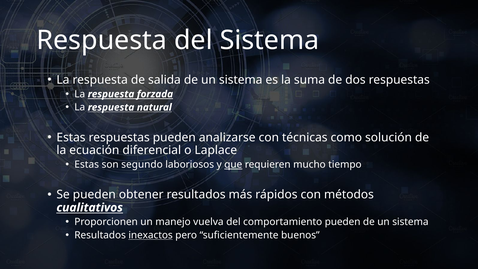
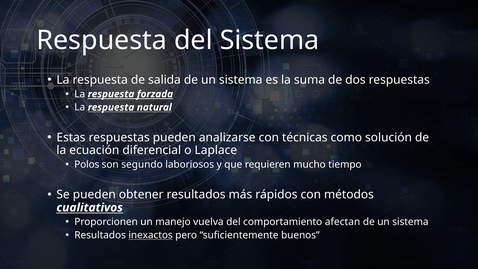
Estas at (87, 165): Estas -> Polos
que underline: present -> none
comportamiento pueden: pueden -> afectan
